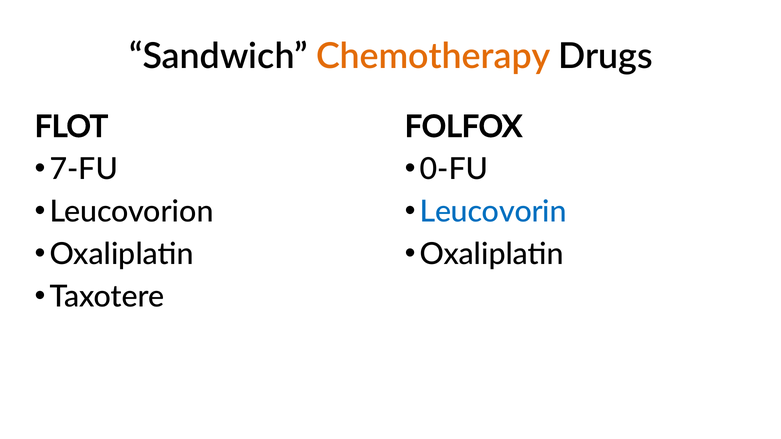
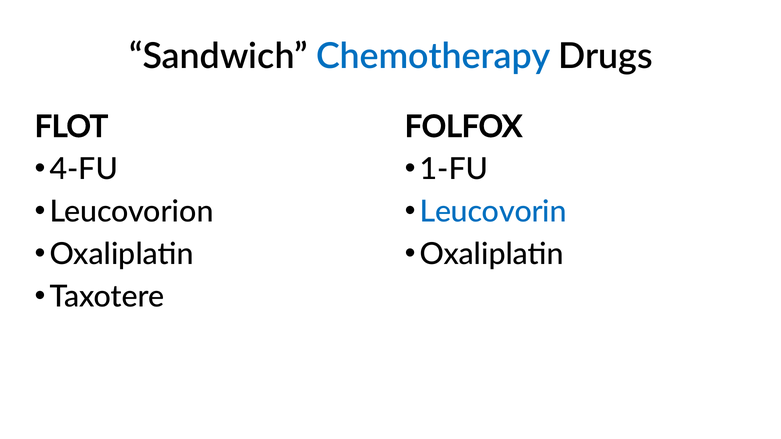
Chemotherapy colour: orange -> blue
7-FU: 7-FU -> 4-FU
0-FU: 0-FU -> 1-FU
